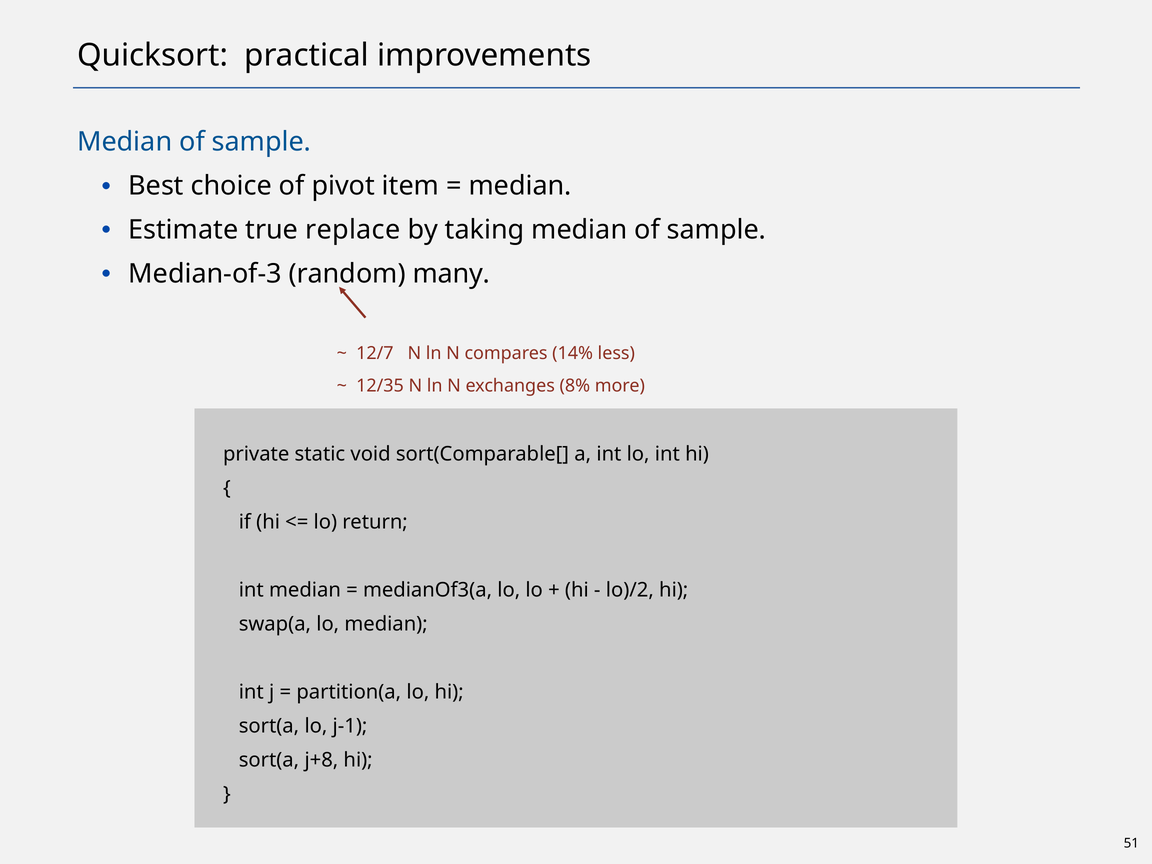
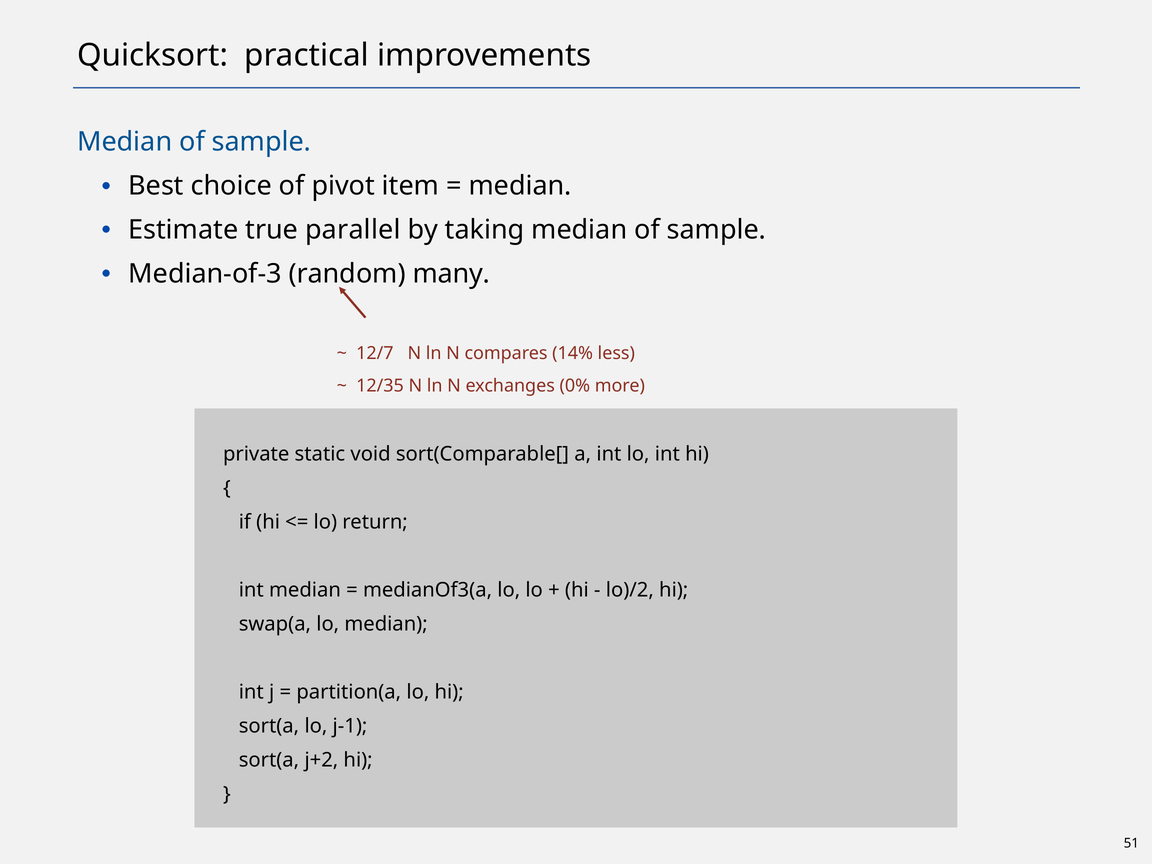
replace: replace -> parallel
8%: 8% -> 0%
j+8: j+8 -> j+2
